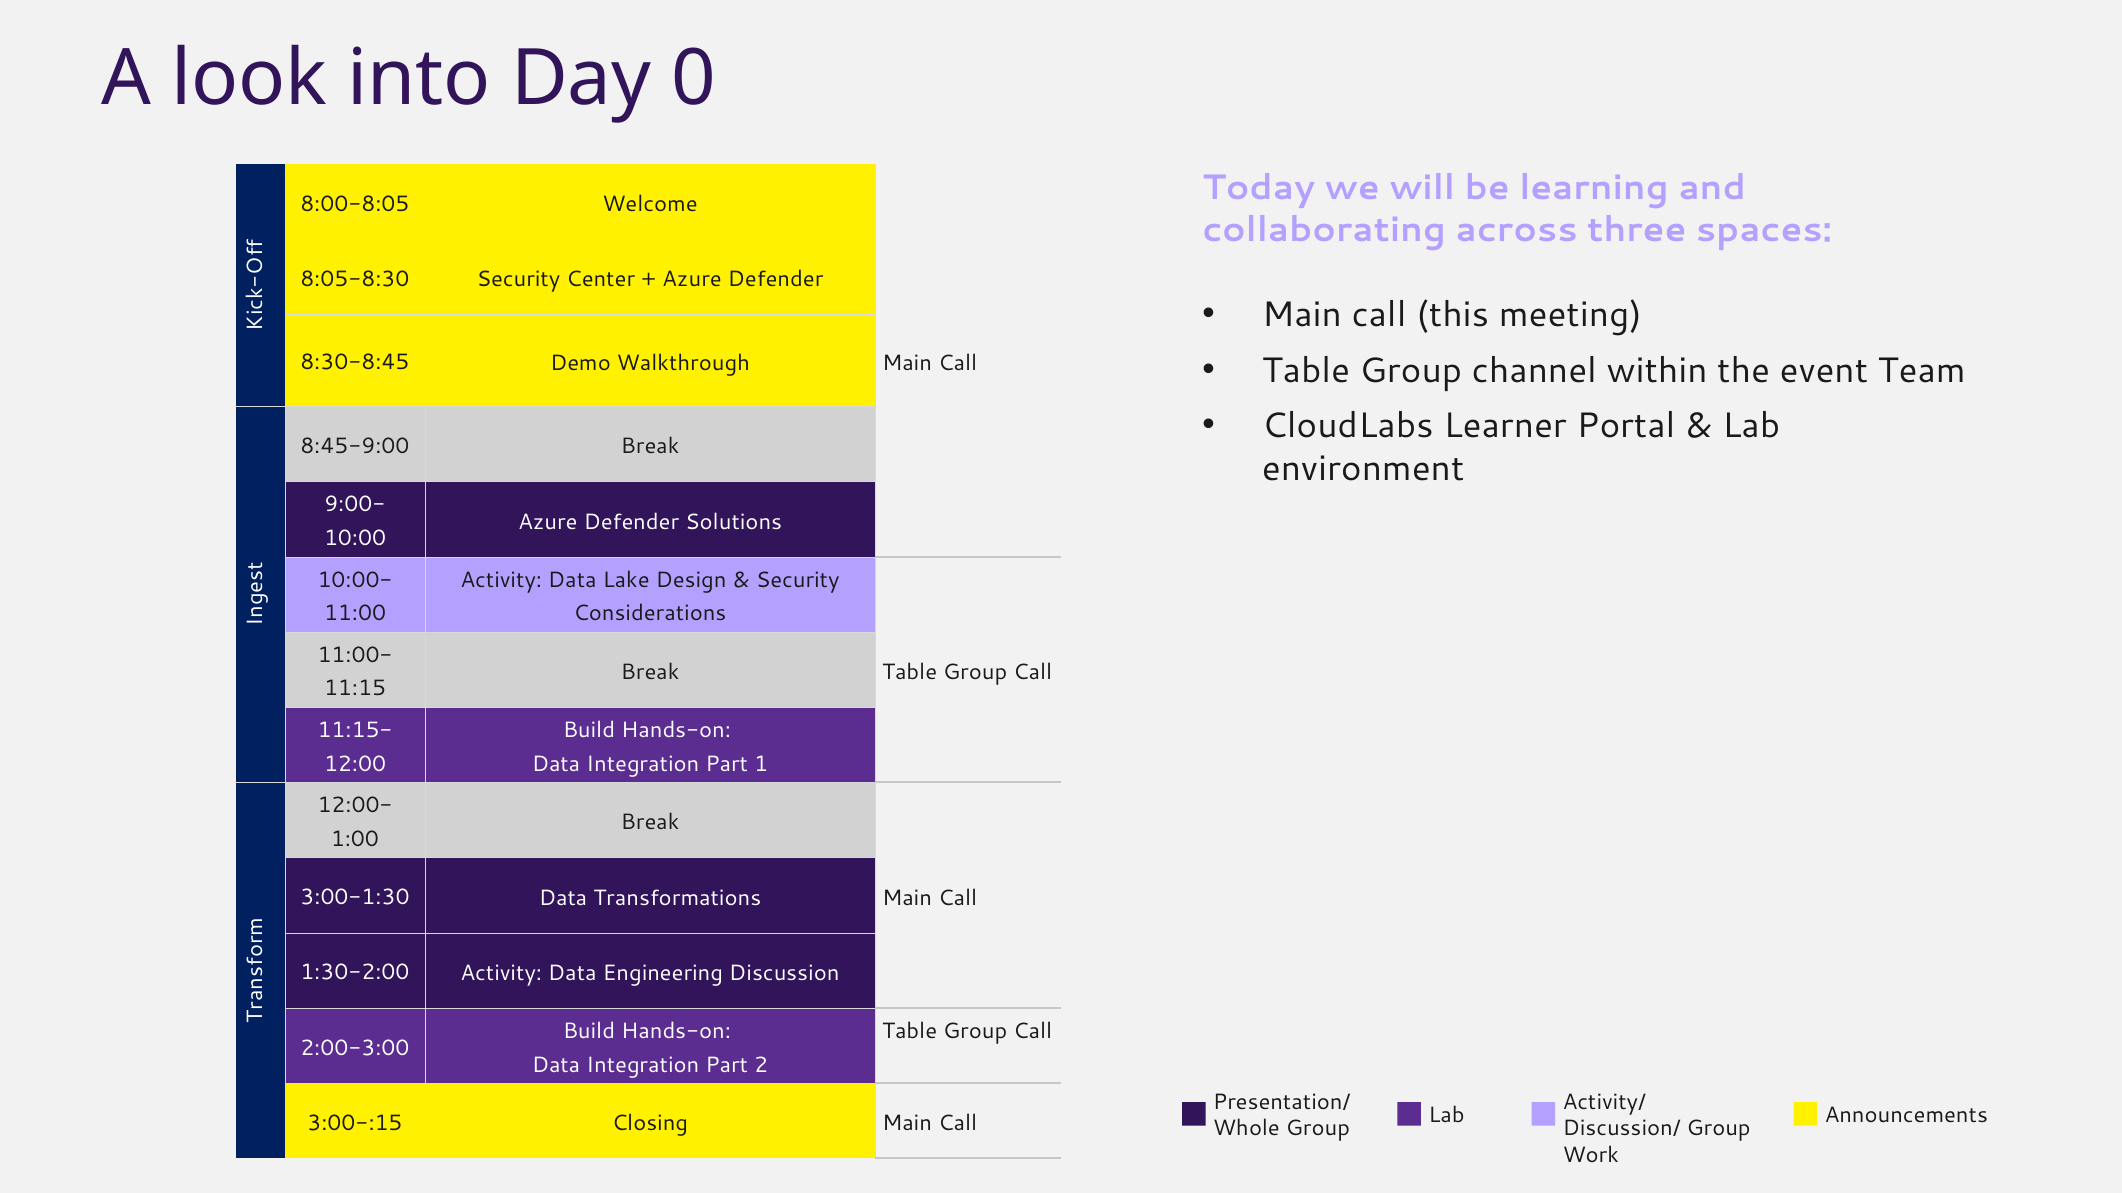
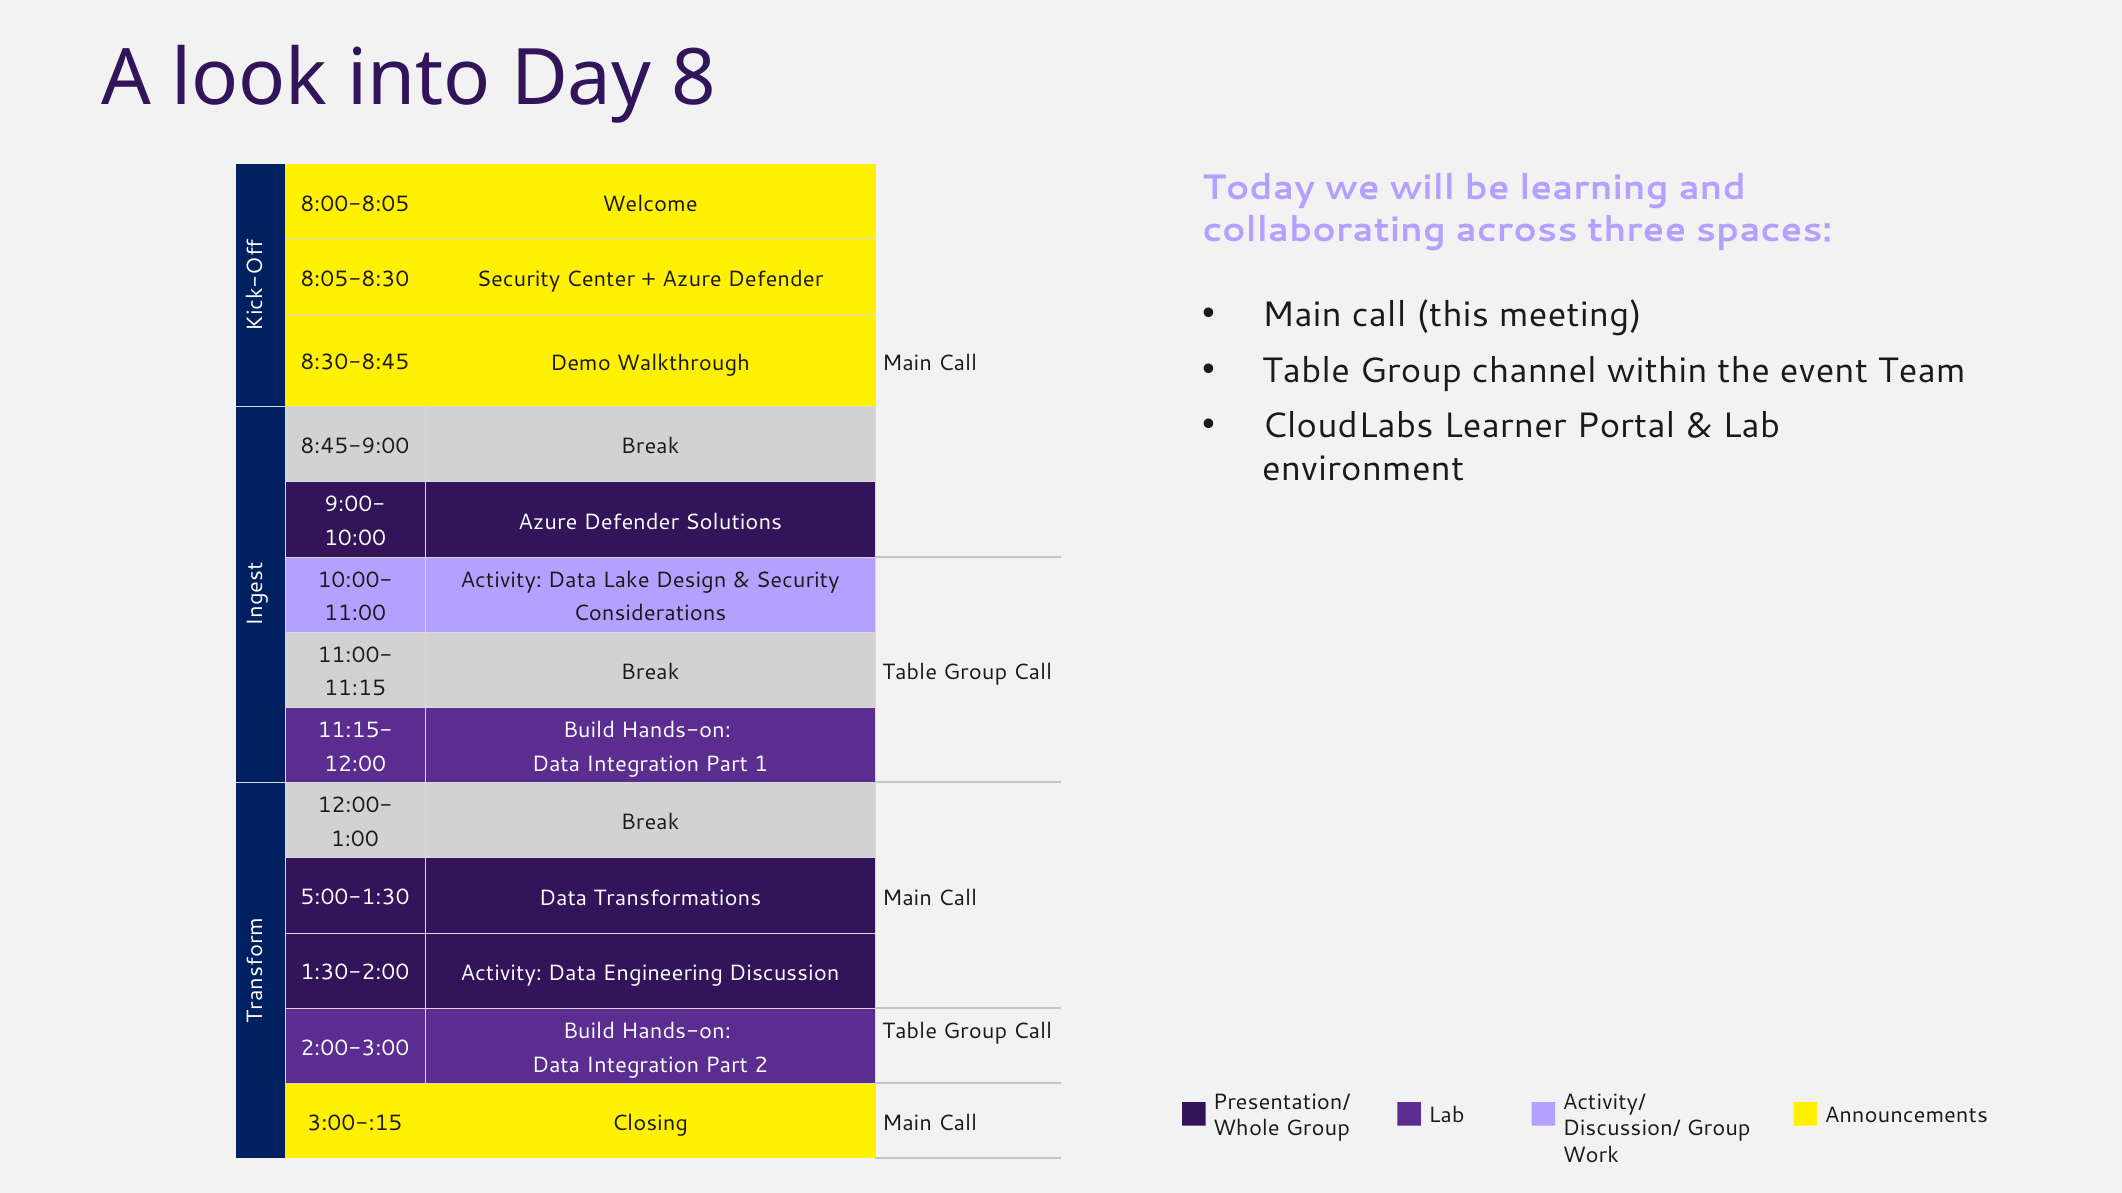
0: 0 -> 8
3:00-1:30: 3:00-1:30 -> 5:00-1:30
